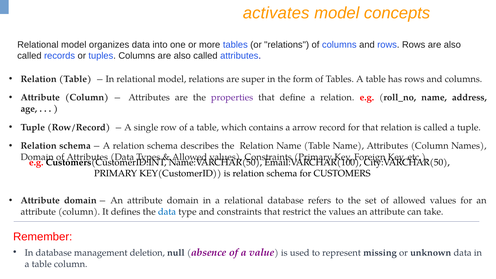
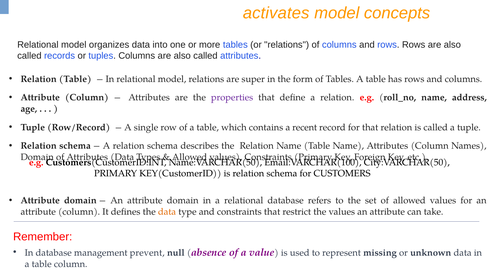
arrow: arrow -> recent
data at (167, 212) colour: blue -> orange
deletion: deletion -> prevent
